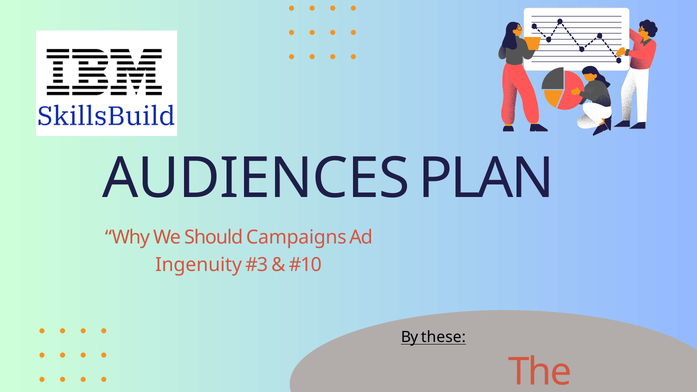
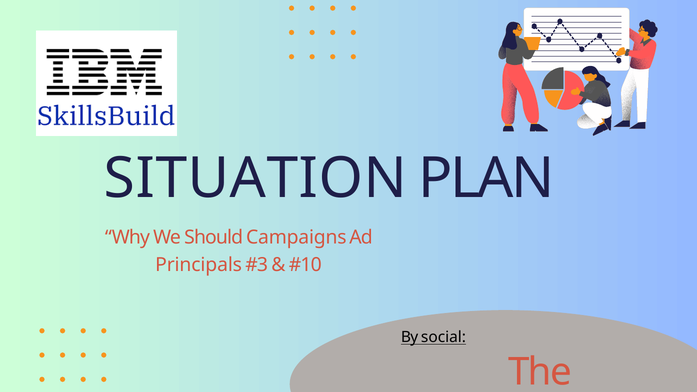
AUDIENCES: AUDIENCES -> SITUATION
Ingenuity: Ingenuity -> Principals
these: these -> social
